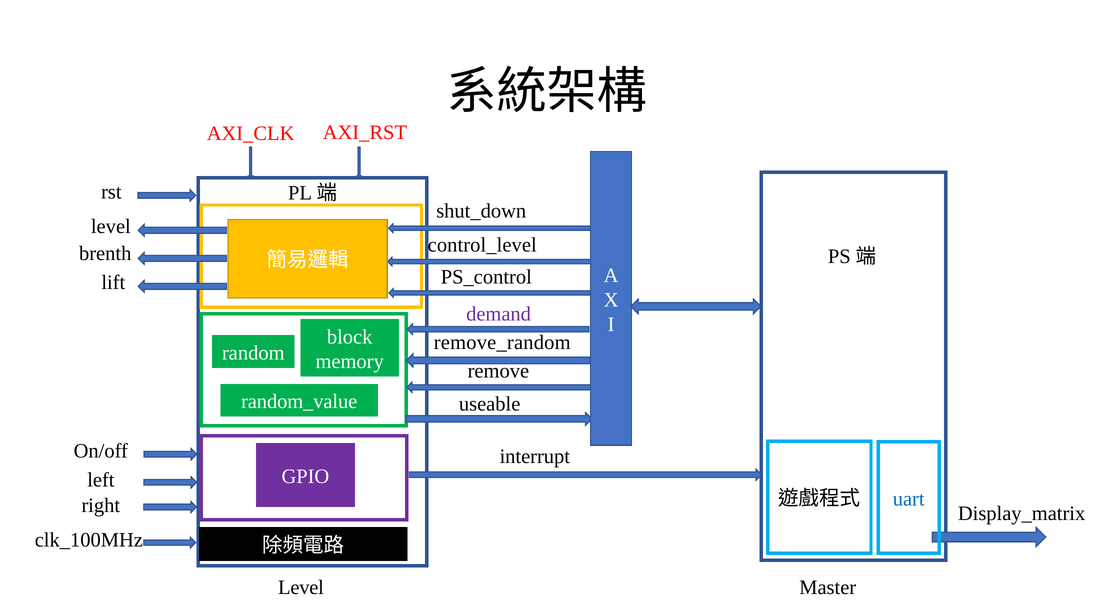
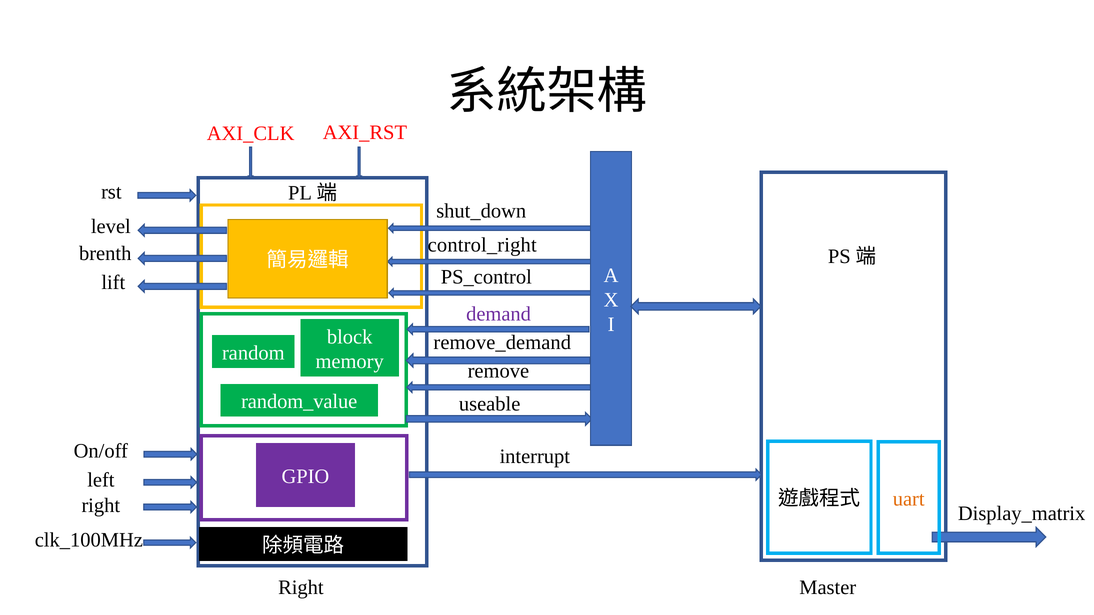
control_level: control_level -> control_right
remove_random: remove_random -> remove_demand
uart colour: blue -> orange
Level at (301, 588): Level -> Right
